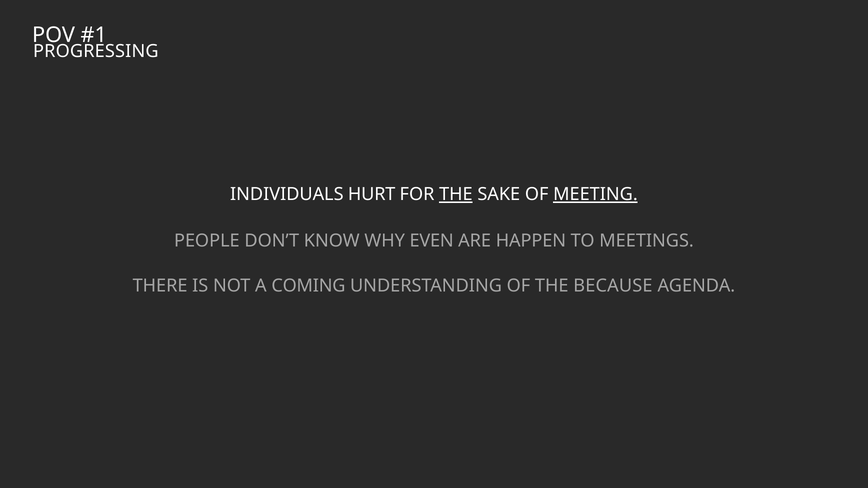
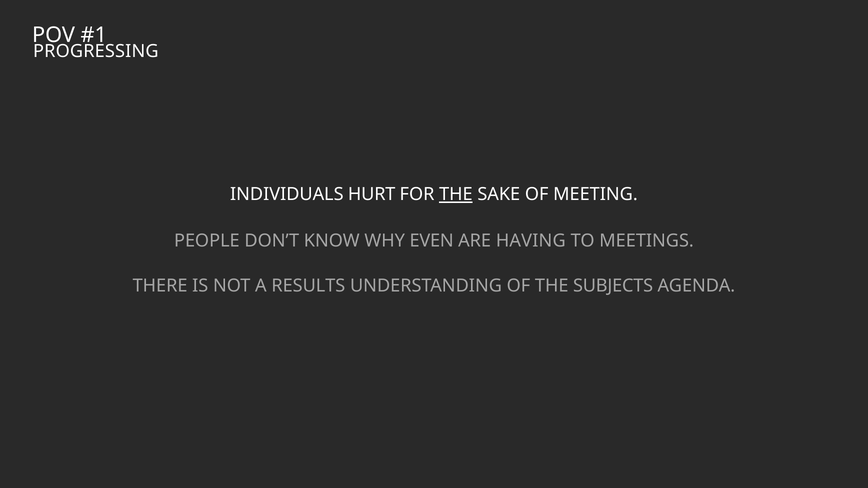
MEETING underline: present -> none
HAPPEN: HAPPEN -> HAVING
COMING: COMING -> RESULTS
BECAUSE: BECAUSE -> SUBJECTS
